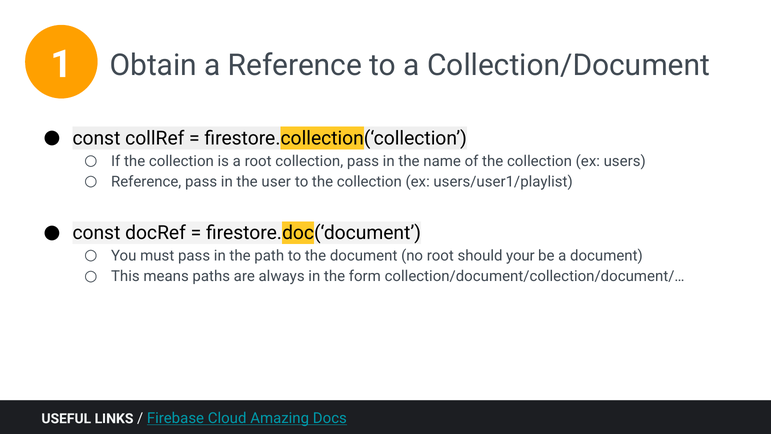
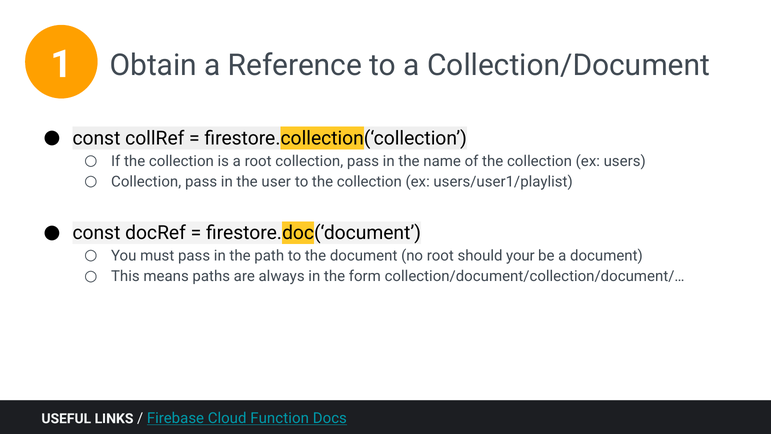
Reference at (146, 182): Reference -> Collection
Amazing: Amazing -> Function
